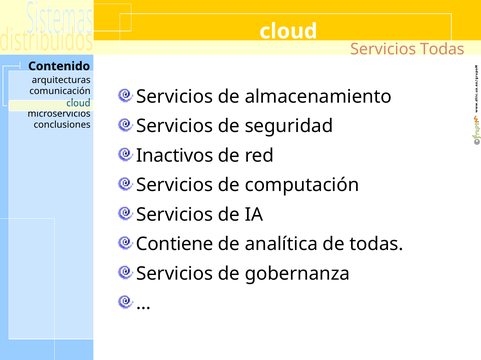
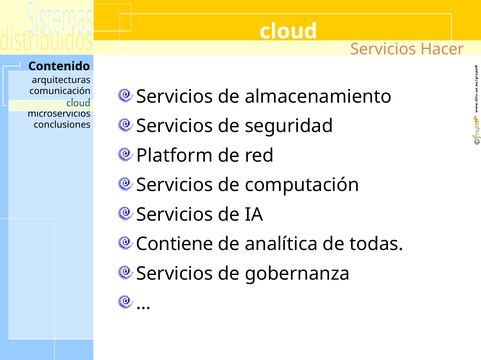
Servicios Todas: Todas -> Hacer
Inactivos: Inactivos -> Platform
